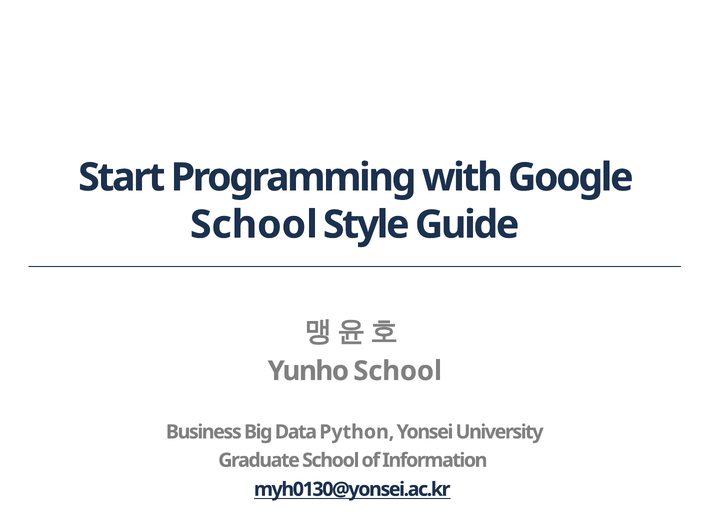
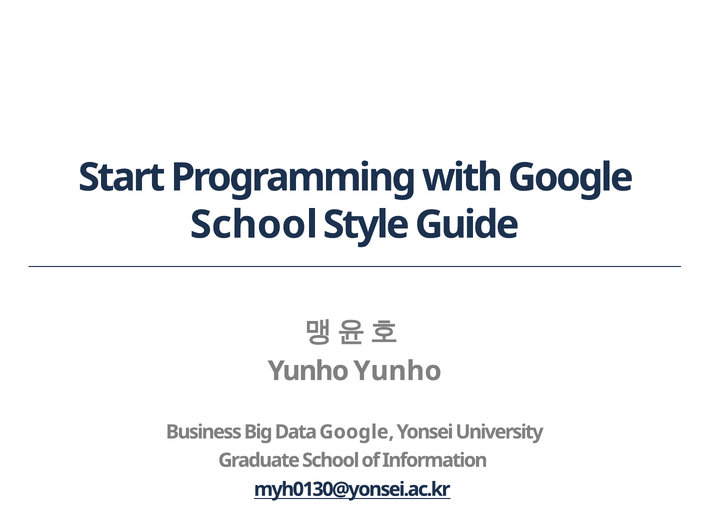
Yunho School: School -> Yunho
Data Python: Python -> Google
